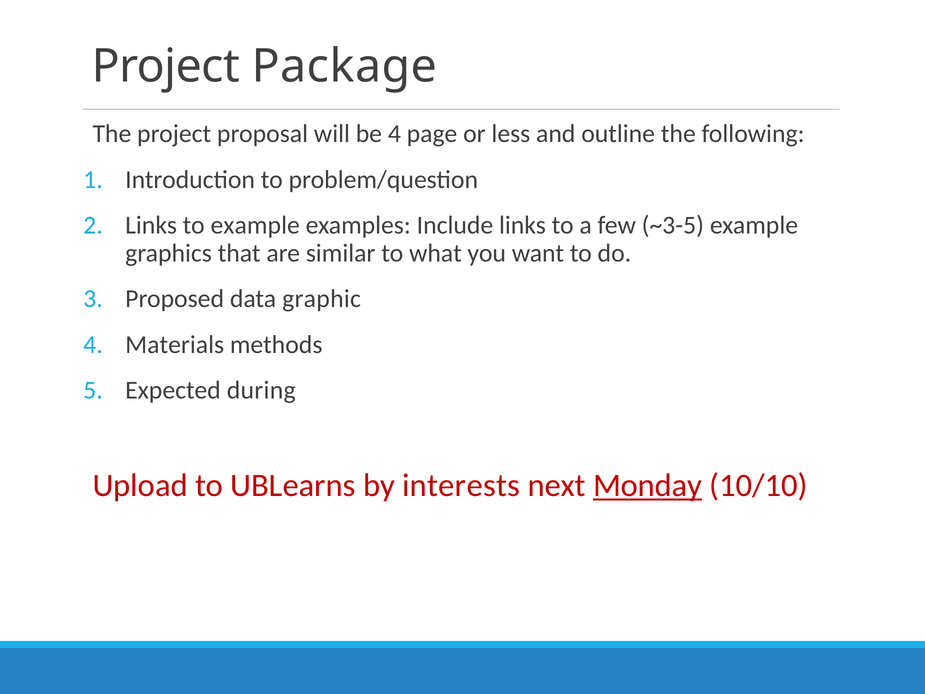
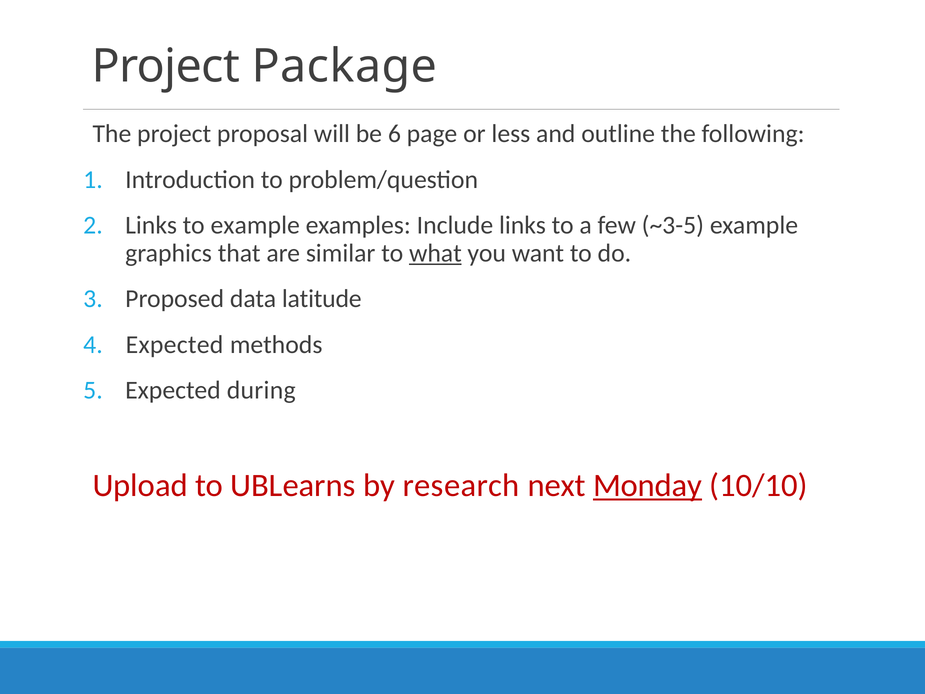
be 4: 4 -> 6
what underline: none -> present
graphic: graphic -> latitude
Materials at (175, 345): Materials -> Expected
interests: interests -> research
